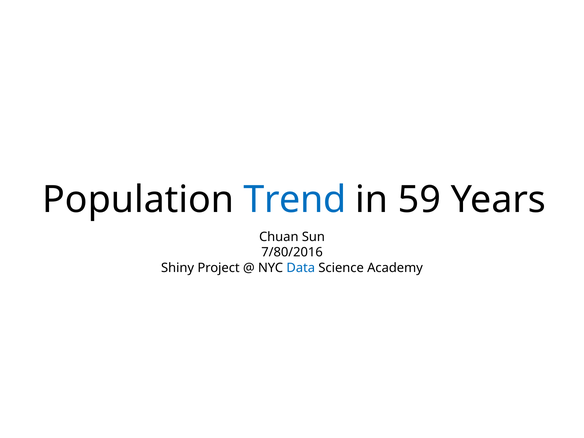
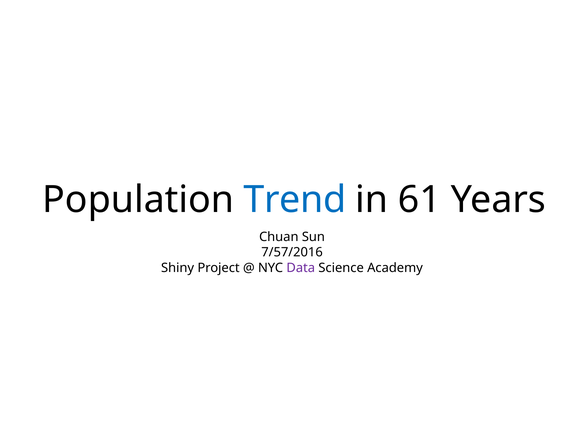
59: 59 -> 61
7/80/2016: 7/80/2016 -> 7/57/2016
Data colour: blue -> purple
